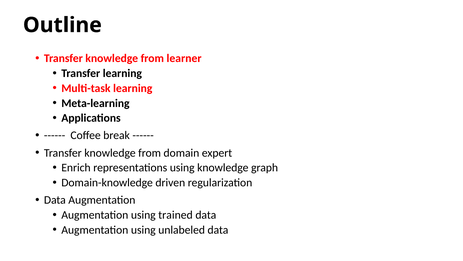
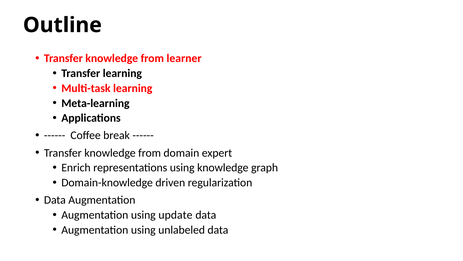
trained: trained -> update
